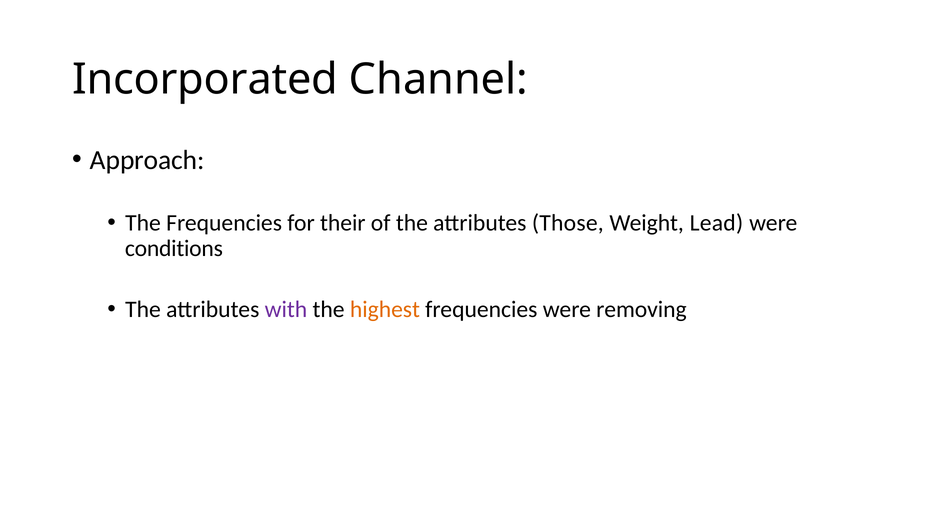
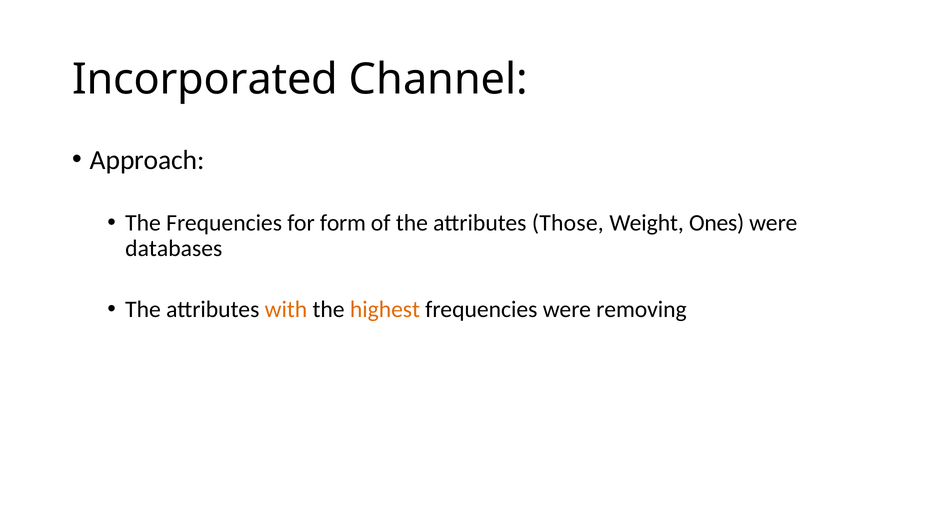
their: their -> form
Lead: Lead -> Ones
conditions: conditions -> databases
with colour: purple -> orange
